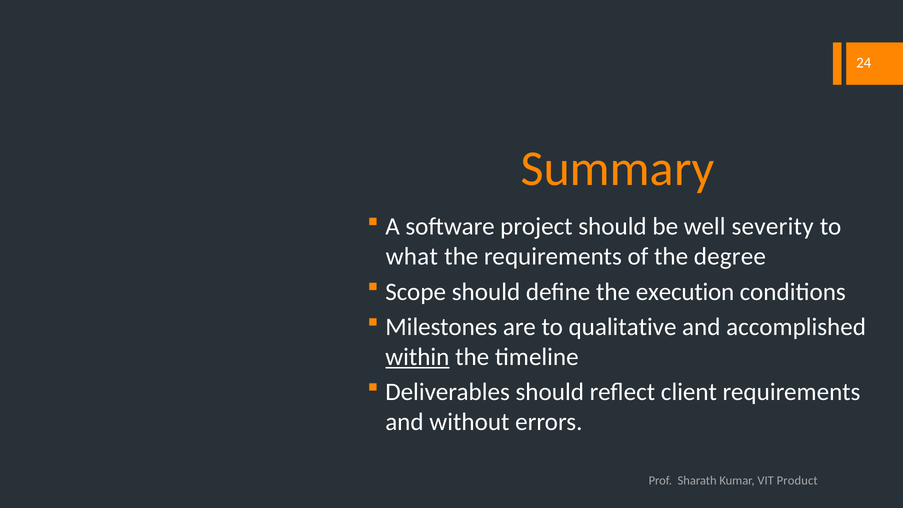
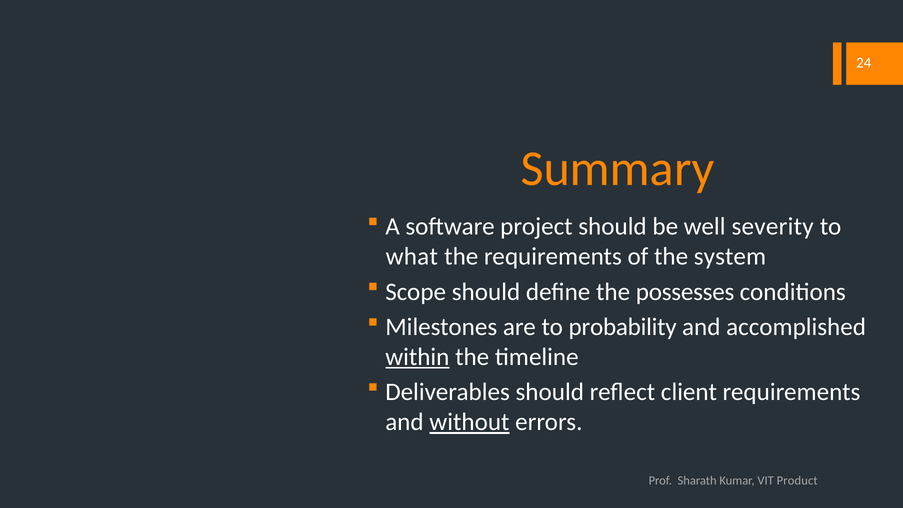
degree: degree -> system
execution: execution -> possesses
qualitative: qualitative -> probability
without underline: none -> present
